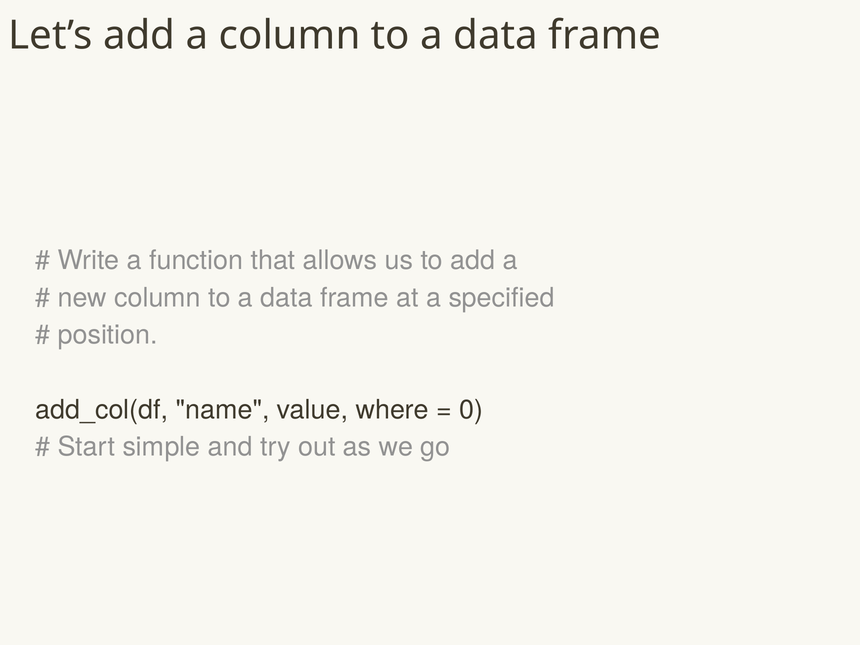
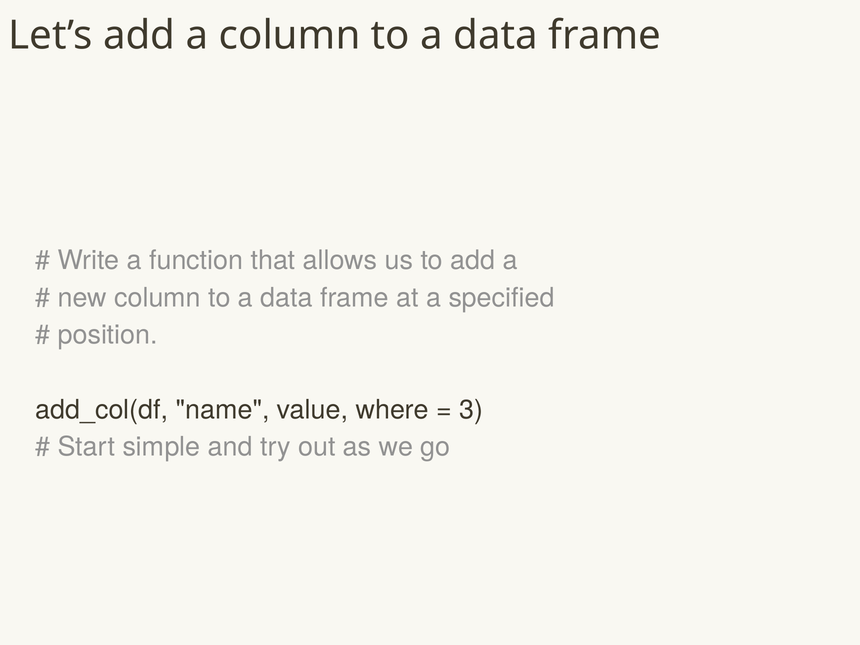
0: 0 -> 3
